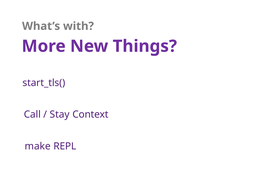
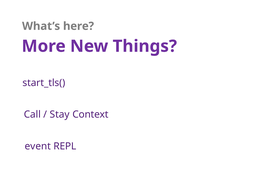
with: with -> here
make: make -> event
